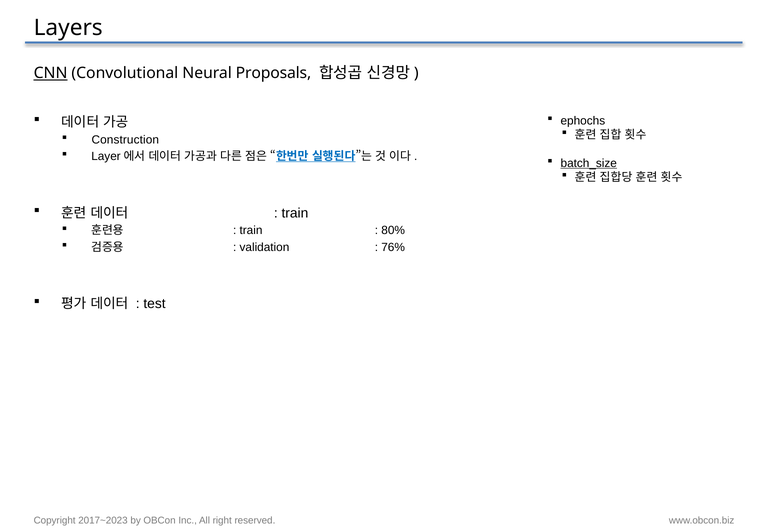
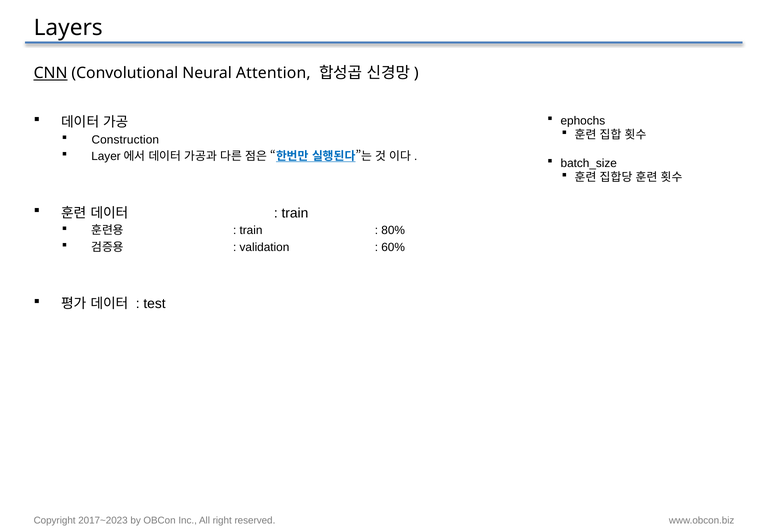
Proposals: Proposals -> Attention
batch_size underline: present -> none
76%: 76% -> 60%
